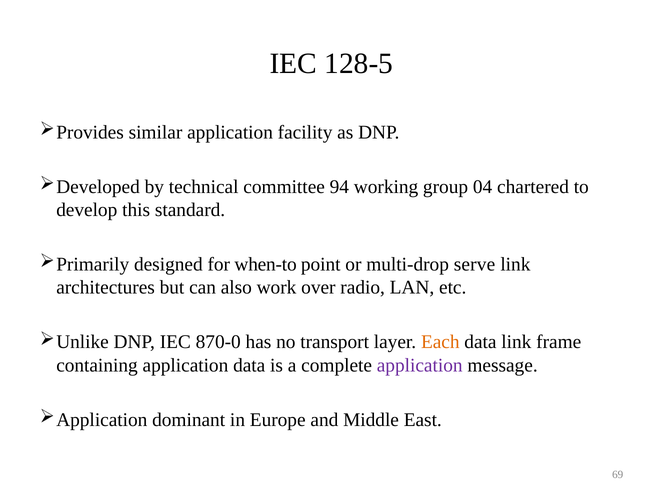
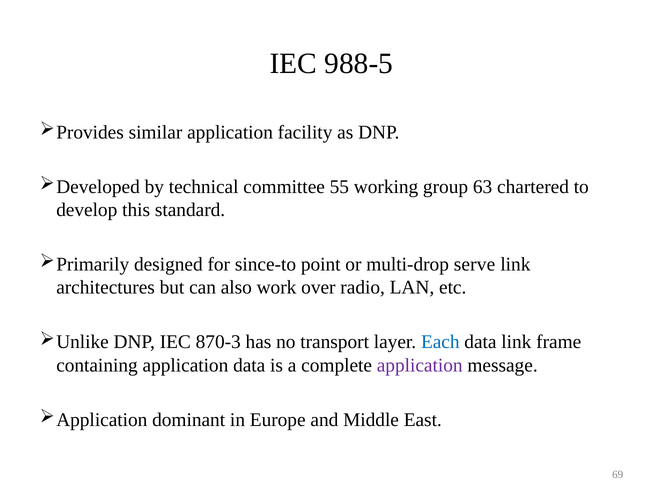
128-5: 128-5 -> 988-5
94: 94 -> 55
04: 04 -> 63
when-to: when-to -> since-to
870-0: 870-0 -> 870-3
Each colour: orange -> blue
